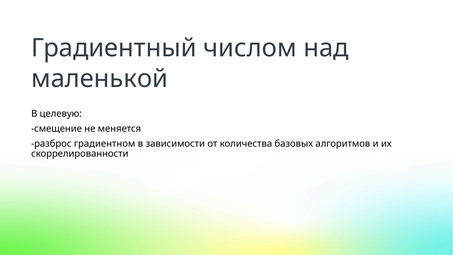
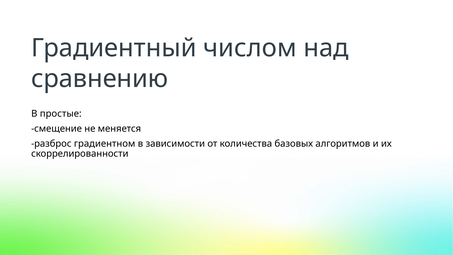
маленькой: маленькой -> сравнению
целевую: целевую -> простые
